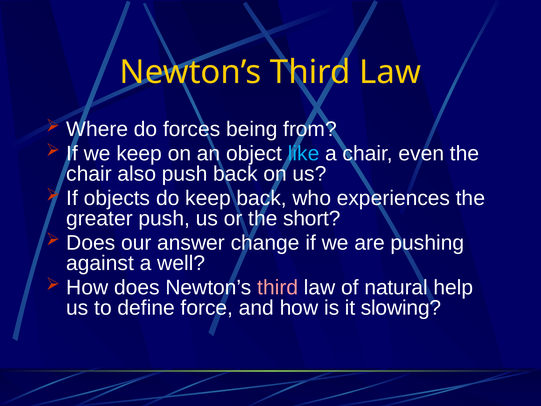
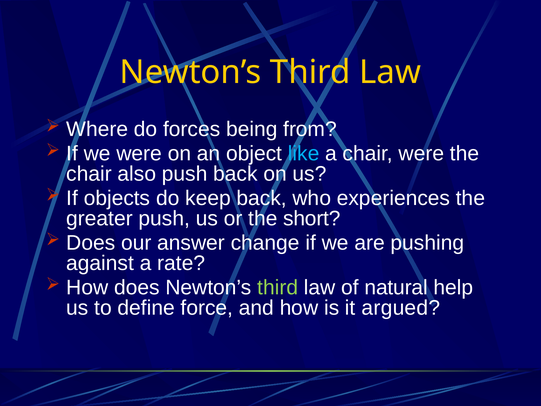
we keep: keep -> were
chair even: even -> were
well: well -> rate
third at (278, 287) colour: pink -> light green
slowing: slowing -> argued
